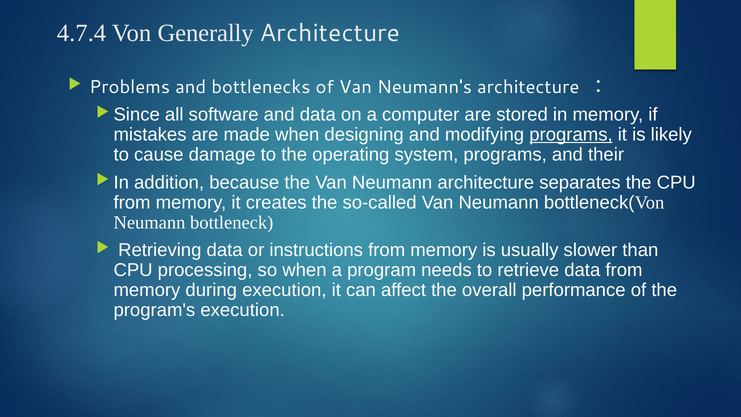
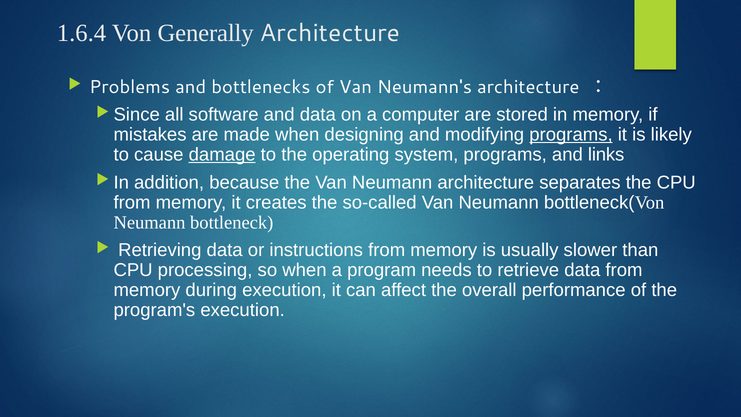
4.7.4: 4.7.4 -> 1.6.4
damage underline: none -> present
their: their -> links
